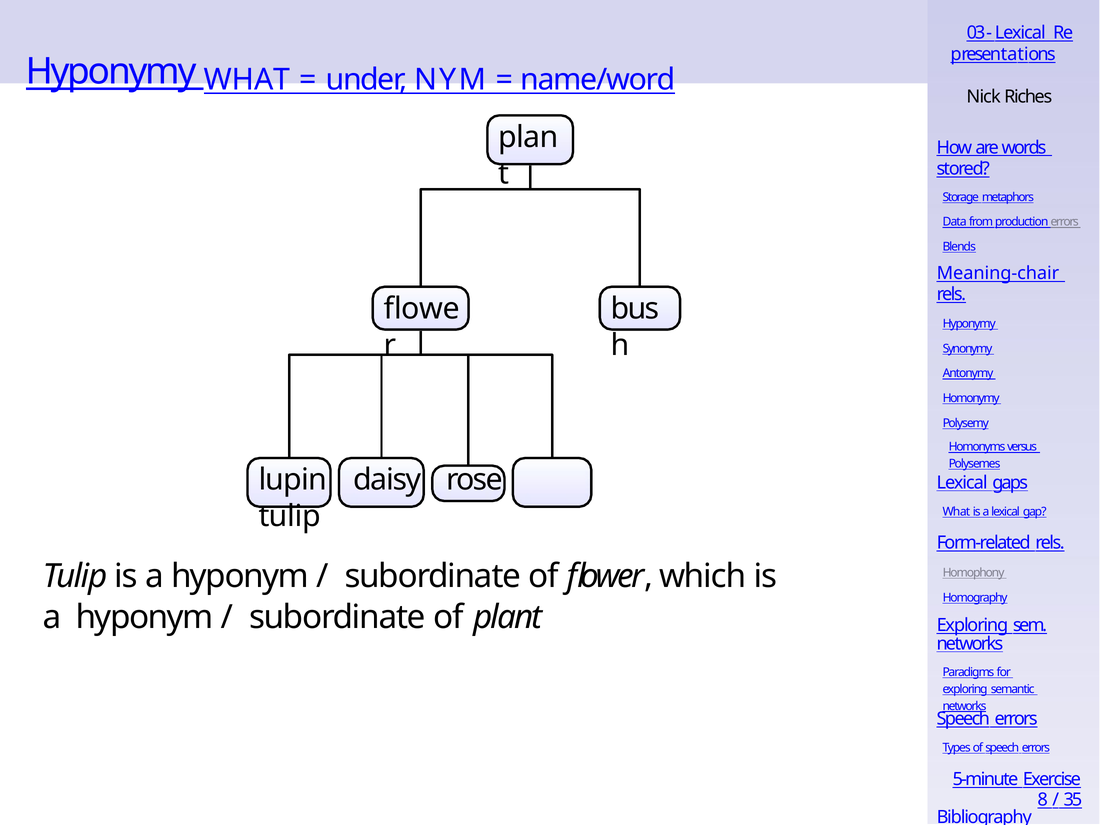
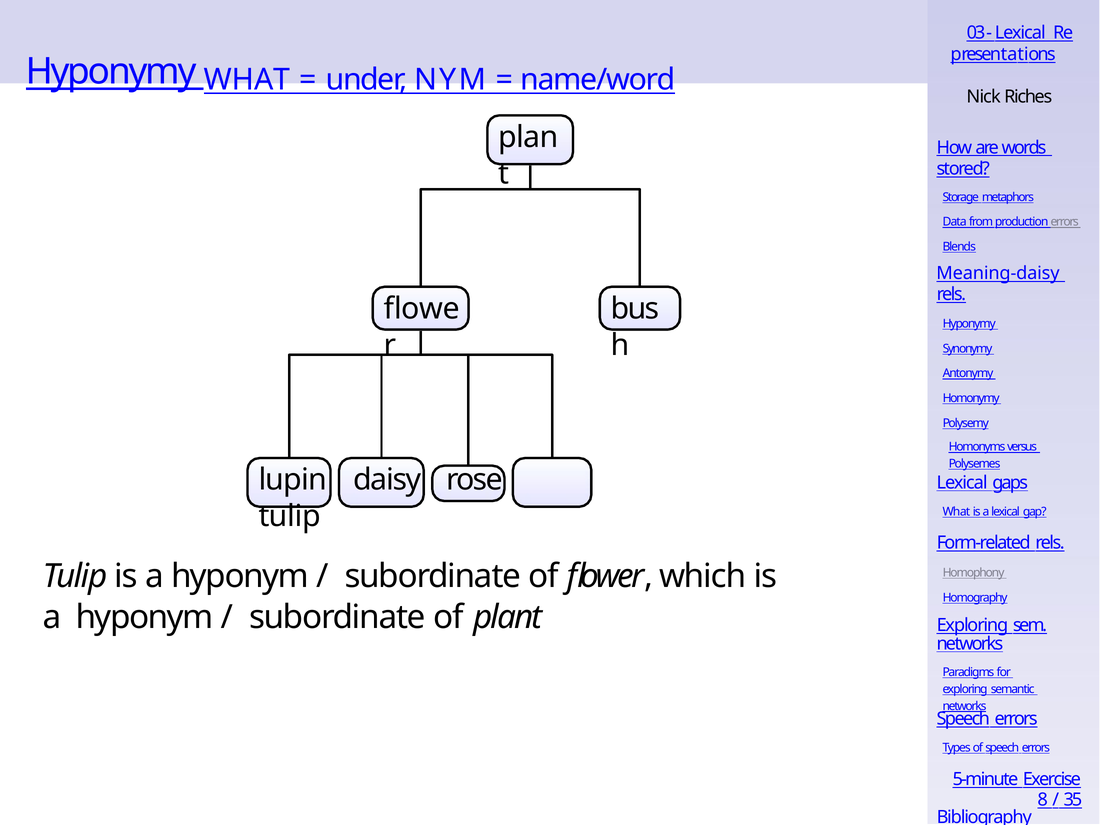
Meaning-chair: Meaning-chair -> Meaning-daisy
